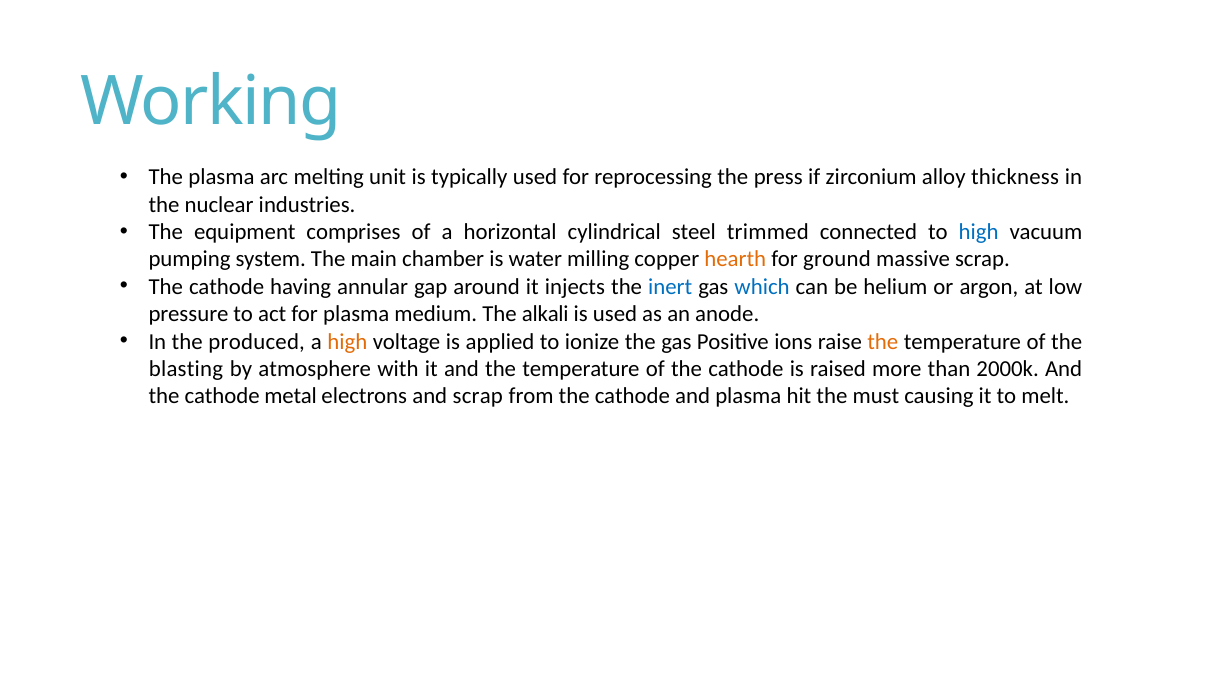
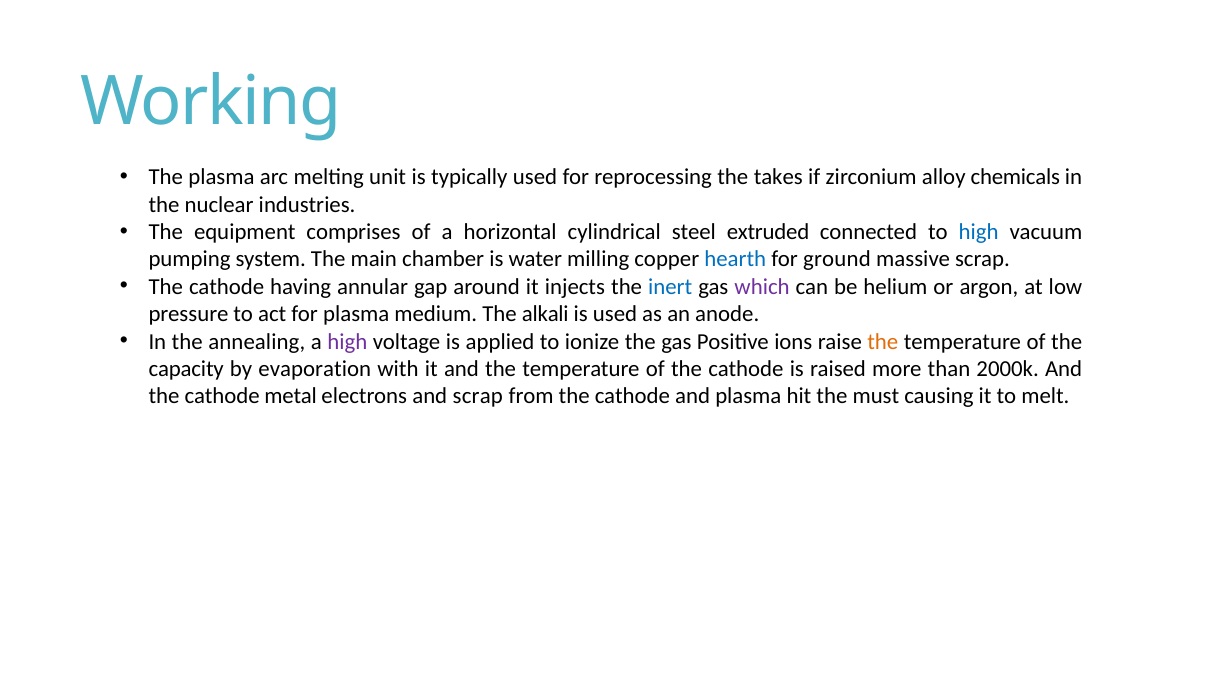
press: press -> takes
thickness: thickness -> chemicals
trimmed: trimmed -> extruded
hearth colour: orange -> blue
which colour: blue -> purple
produced: produced -> annealing
high at (347, 342) colour: orange -> purple
blasting: blasting -> capacity
atmosphere: atmosphere -> evaporation
